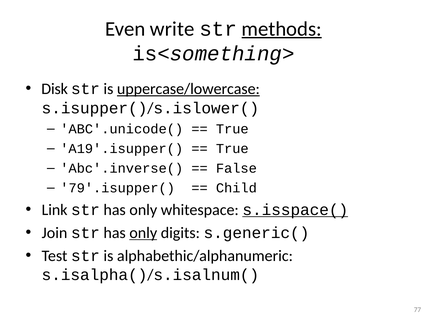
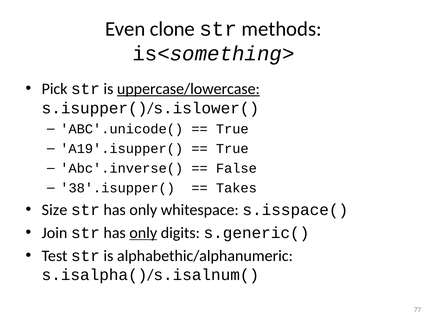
write: write -> clone
methods underline: present -> none
Disk: Disk -> Pick
79'.isupper(: 79'.isupper( -> 38'.isupper(
Child: Child -> Takes
Link: Link -> Size
s.isspace( underline: present -> none
